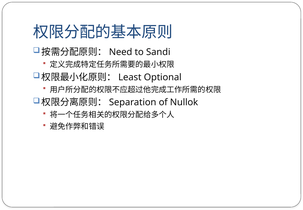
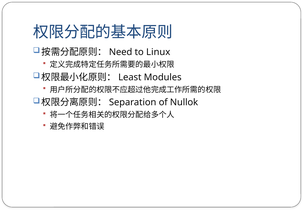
Sandi: Sandi -> Linux
Optional: Optional -> Modules
